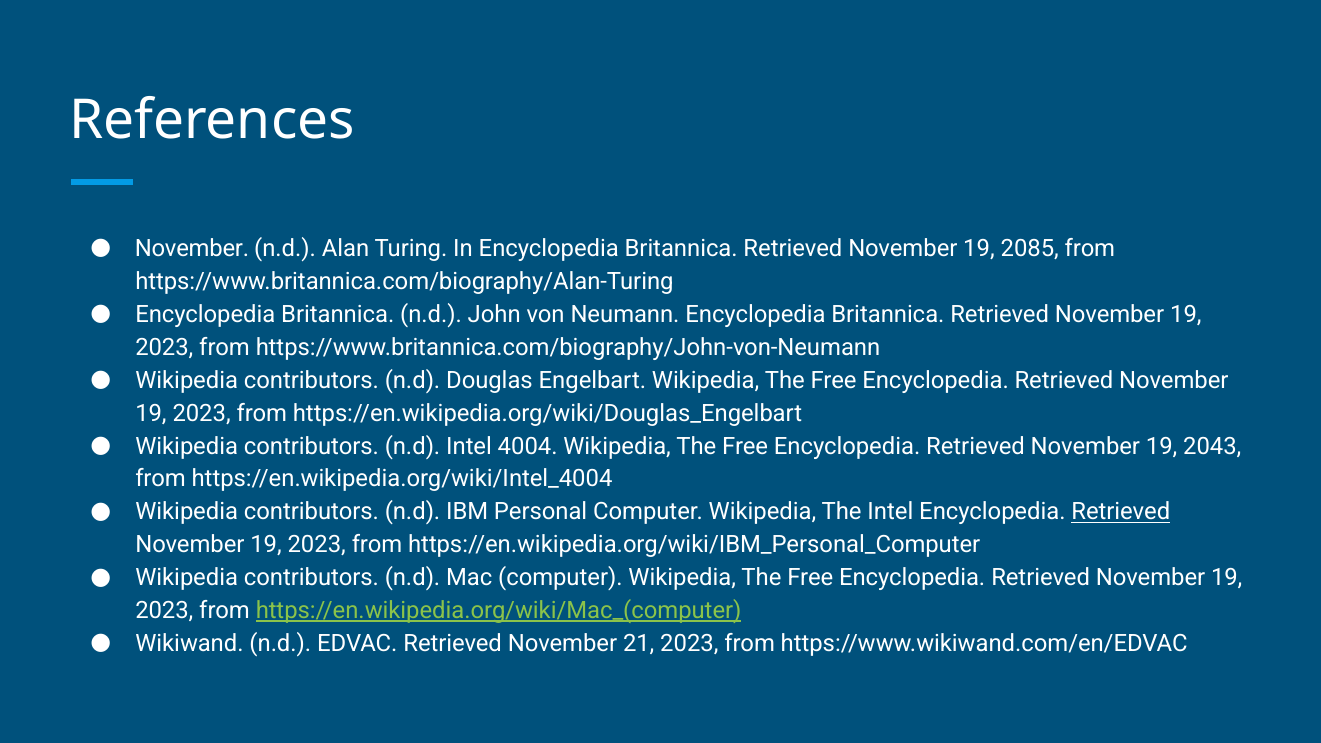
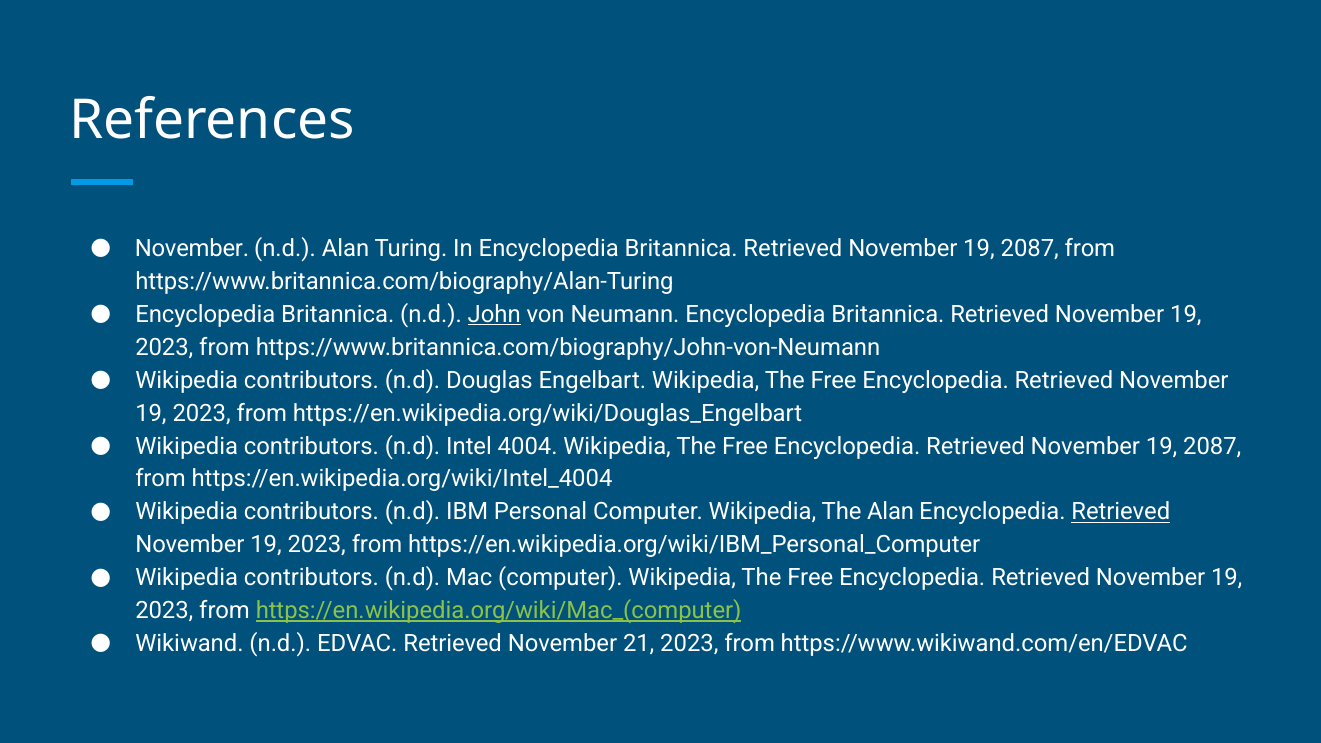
2085 at (1030, 249): 2085 -> 2087
John underline: none -> present
2043 at (1212, 446): 2043 -> 2087
The Intel: Intel -> Alan
